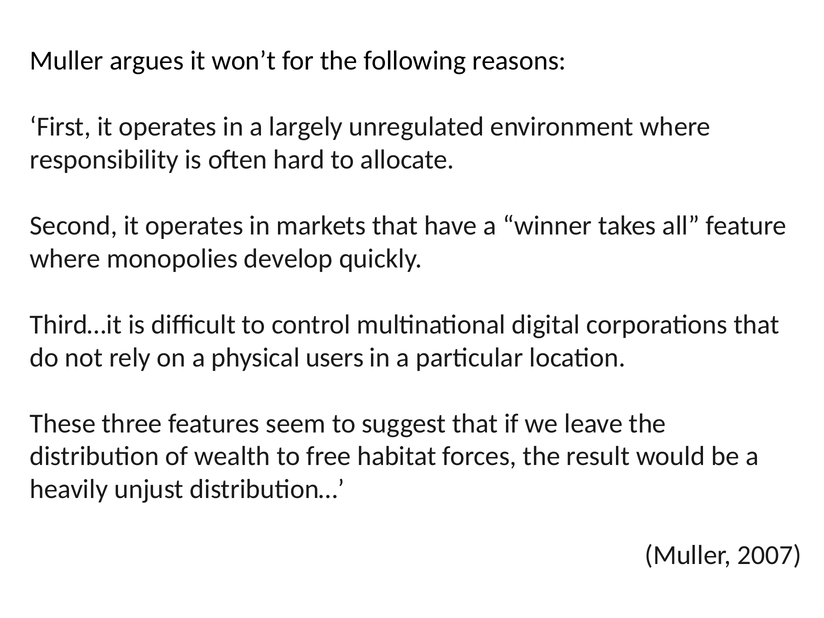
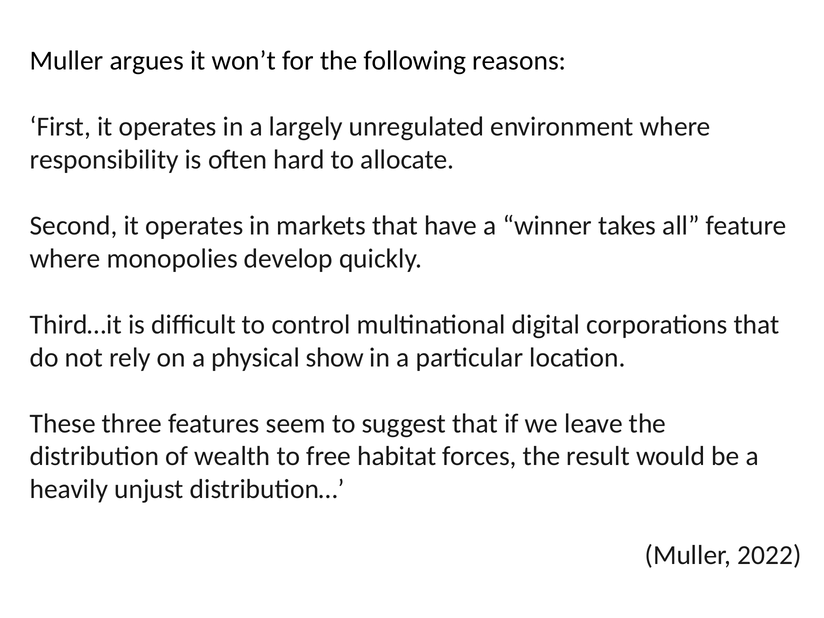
users: users -> show
2007: 2007 -> 2022
